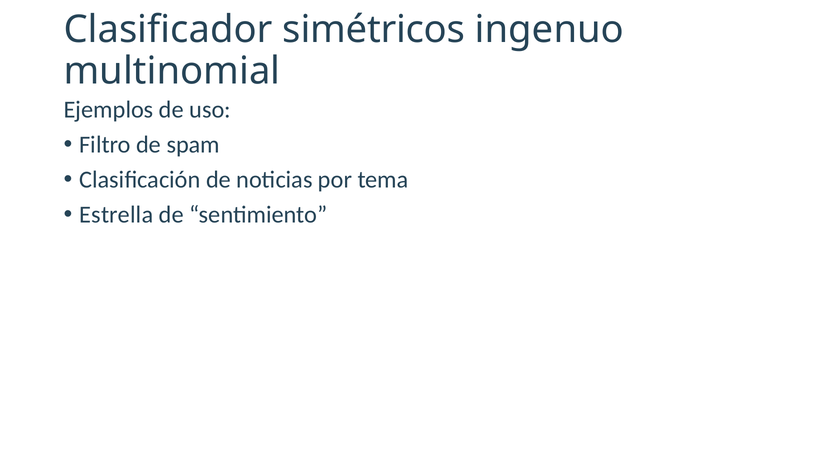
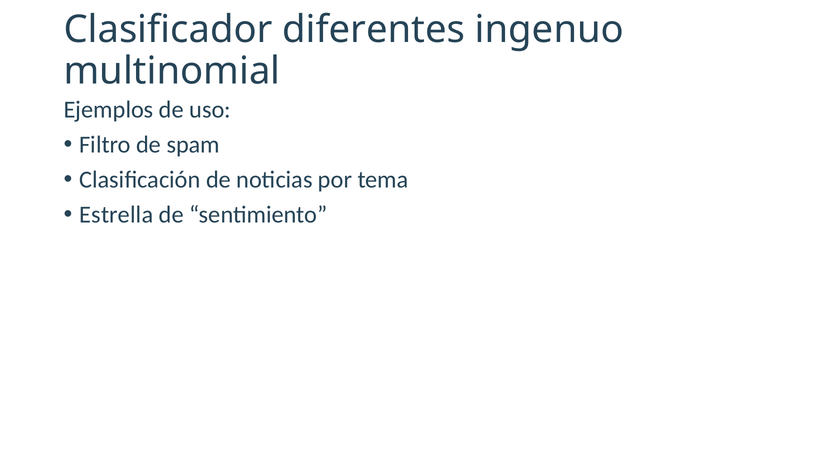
simétricos: simétricos -> diferentes
